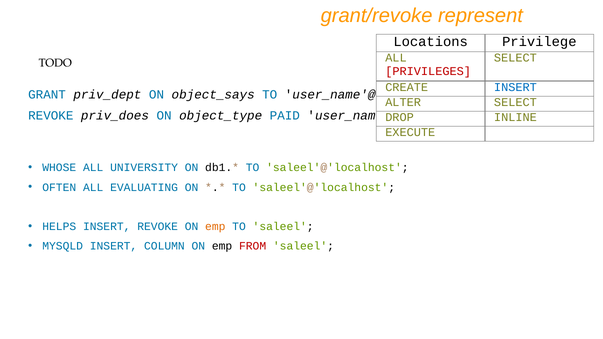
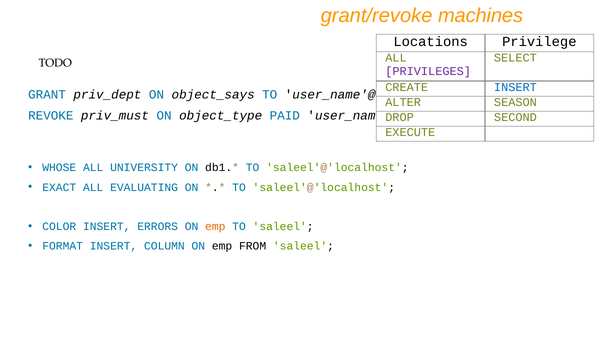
represent: represent -> machines
PRIVILEGES colour: red -> purple
SELECT at (515, 102): SELECT -> SEASON
priv_does: priv_does -> priv_must
INLINE: INLINE -> SECOND
OFTEN: OFTEN -> EXACT
HELPS: HELPS -> COLOR
INSERT REVOKE: REVOKE -> ERRORS
MYSQLD: MYSQLD -> FORMAT
FROM colour: red -> black
